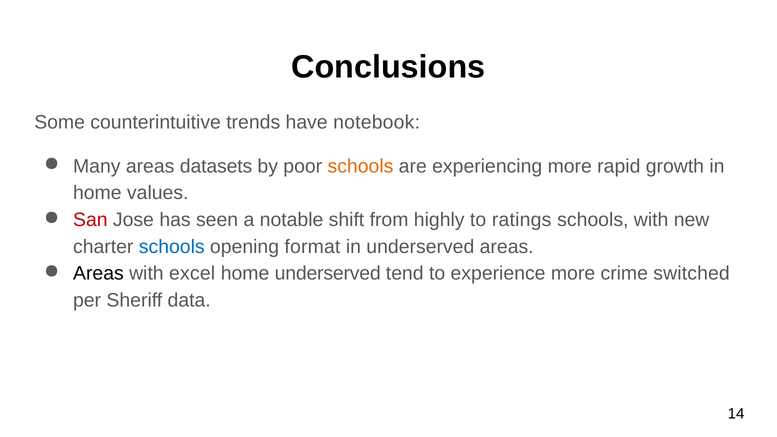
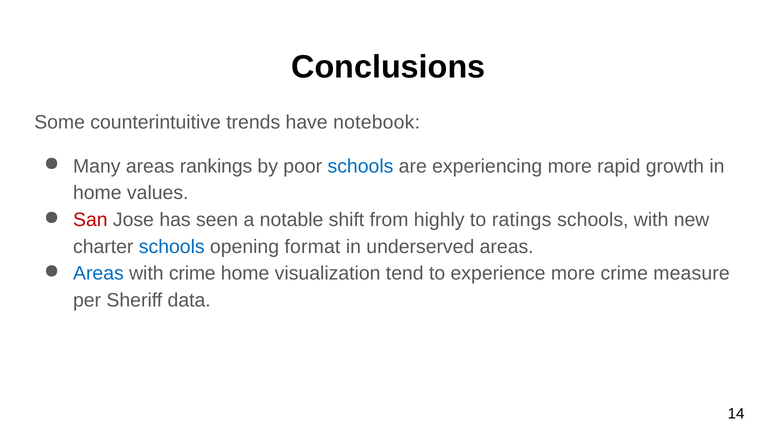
datasets: datasets -> rankings
schools at (360, 166) colour: orange -> blue
Areas at (98, 273) colour: black -> blue
with excel: excel -> crime
home underserved: underserved -> visualization
switched: switched -> measure
